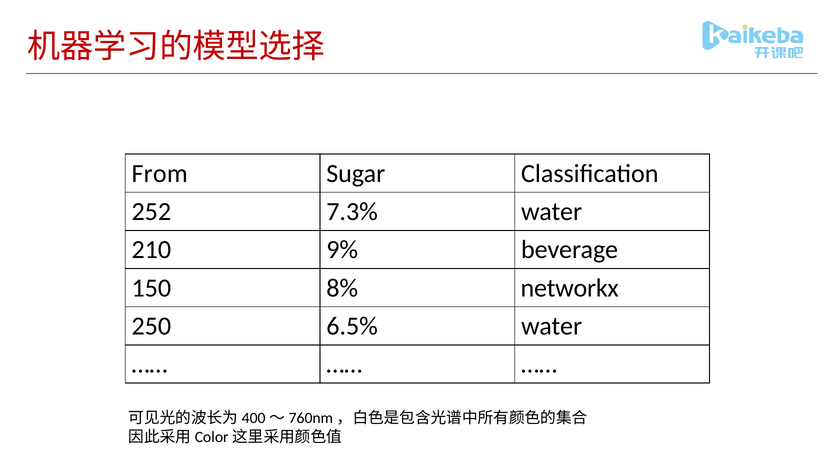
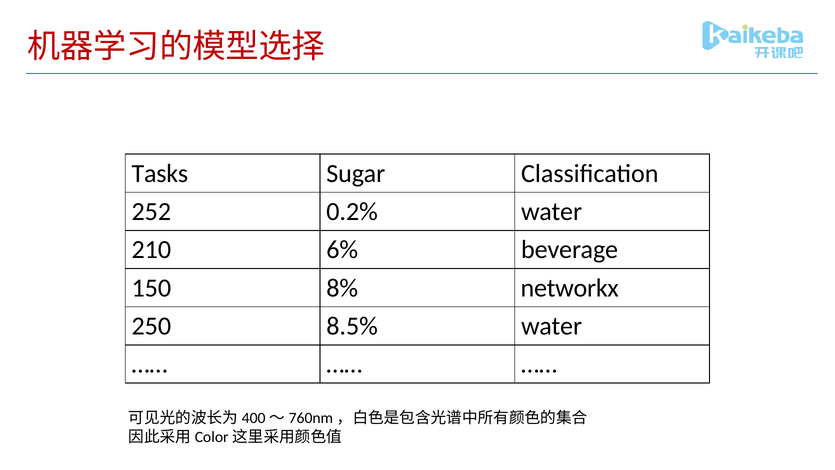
From: From -> Tasks
7.3%: 7.3% -> 0.2%
9%: 9% -> 6%
6.5%: 6.5% -> 8.5%
